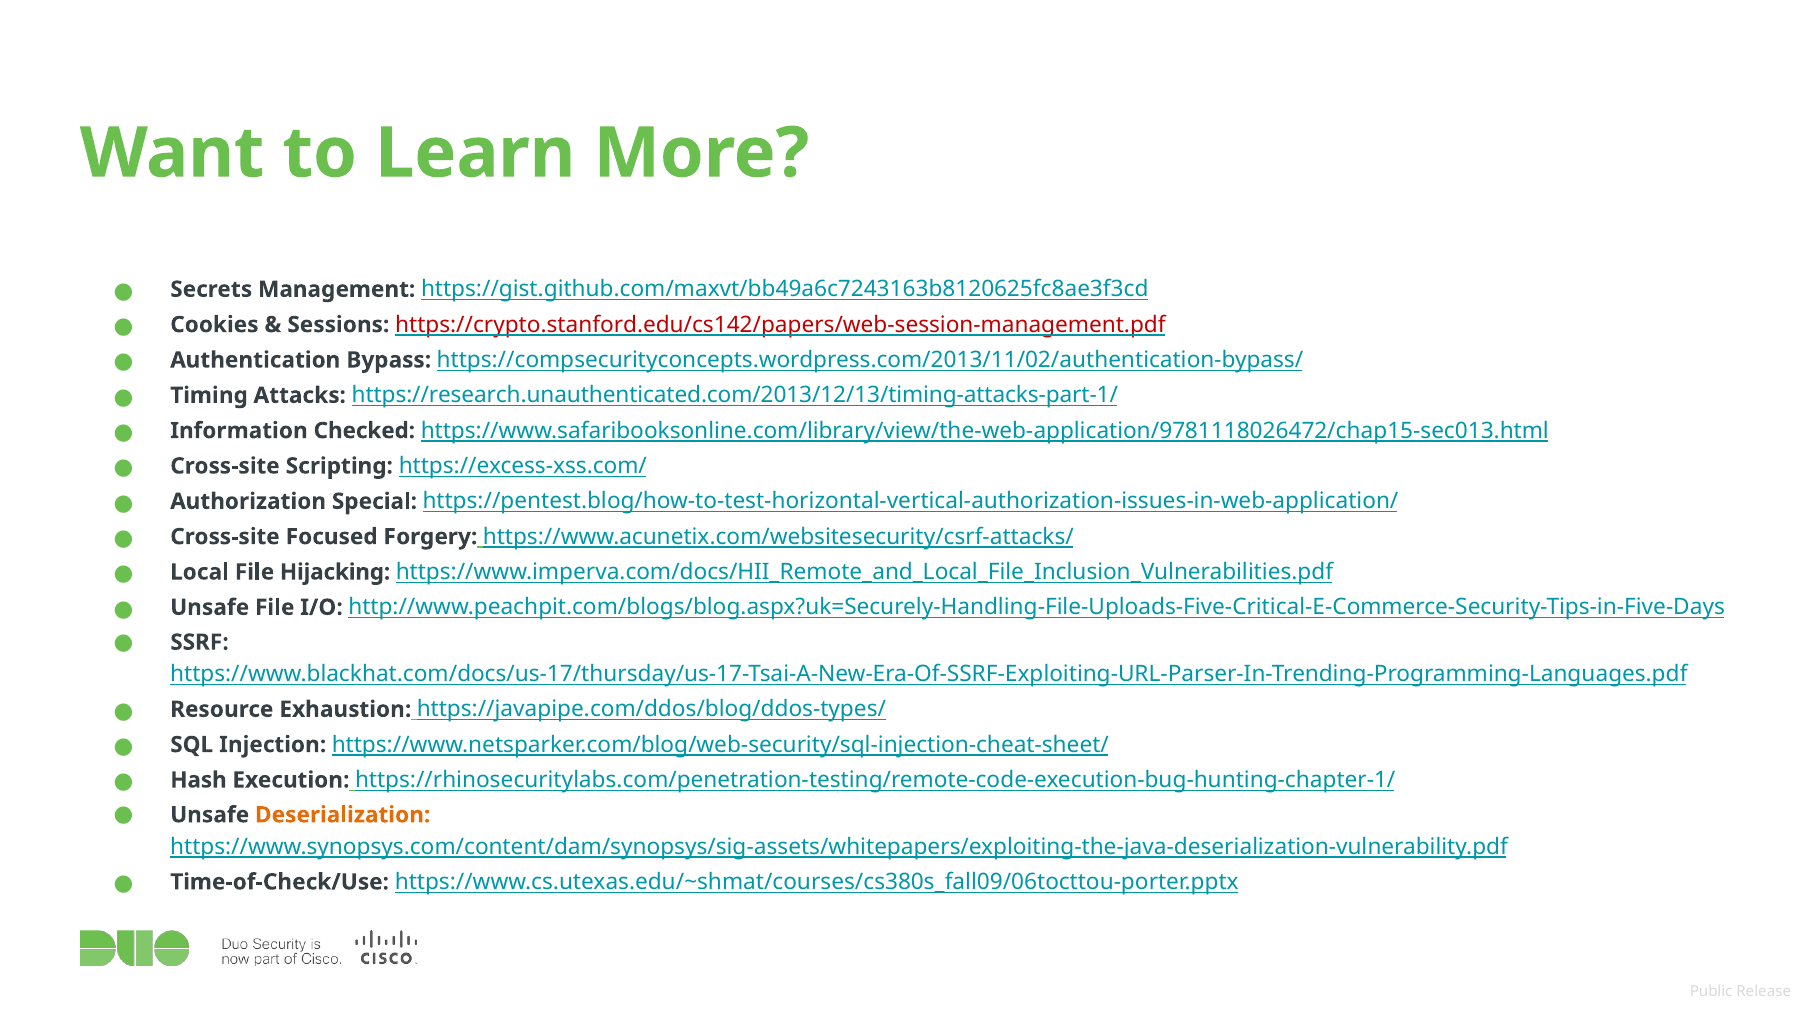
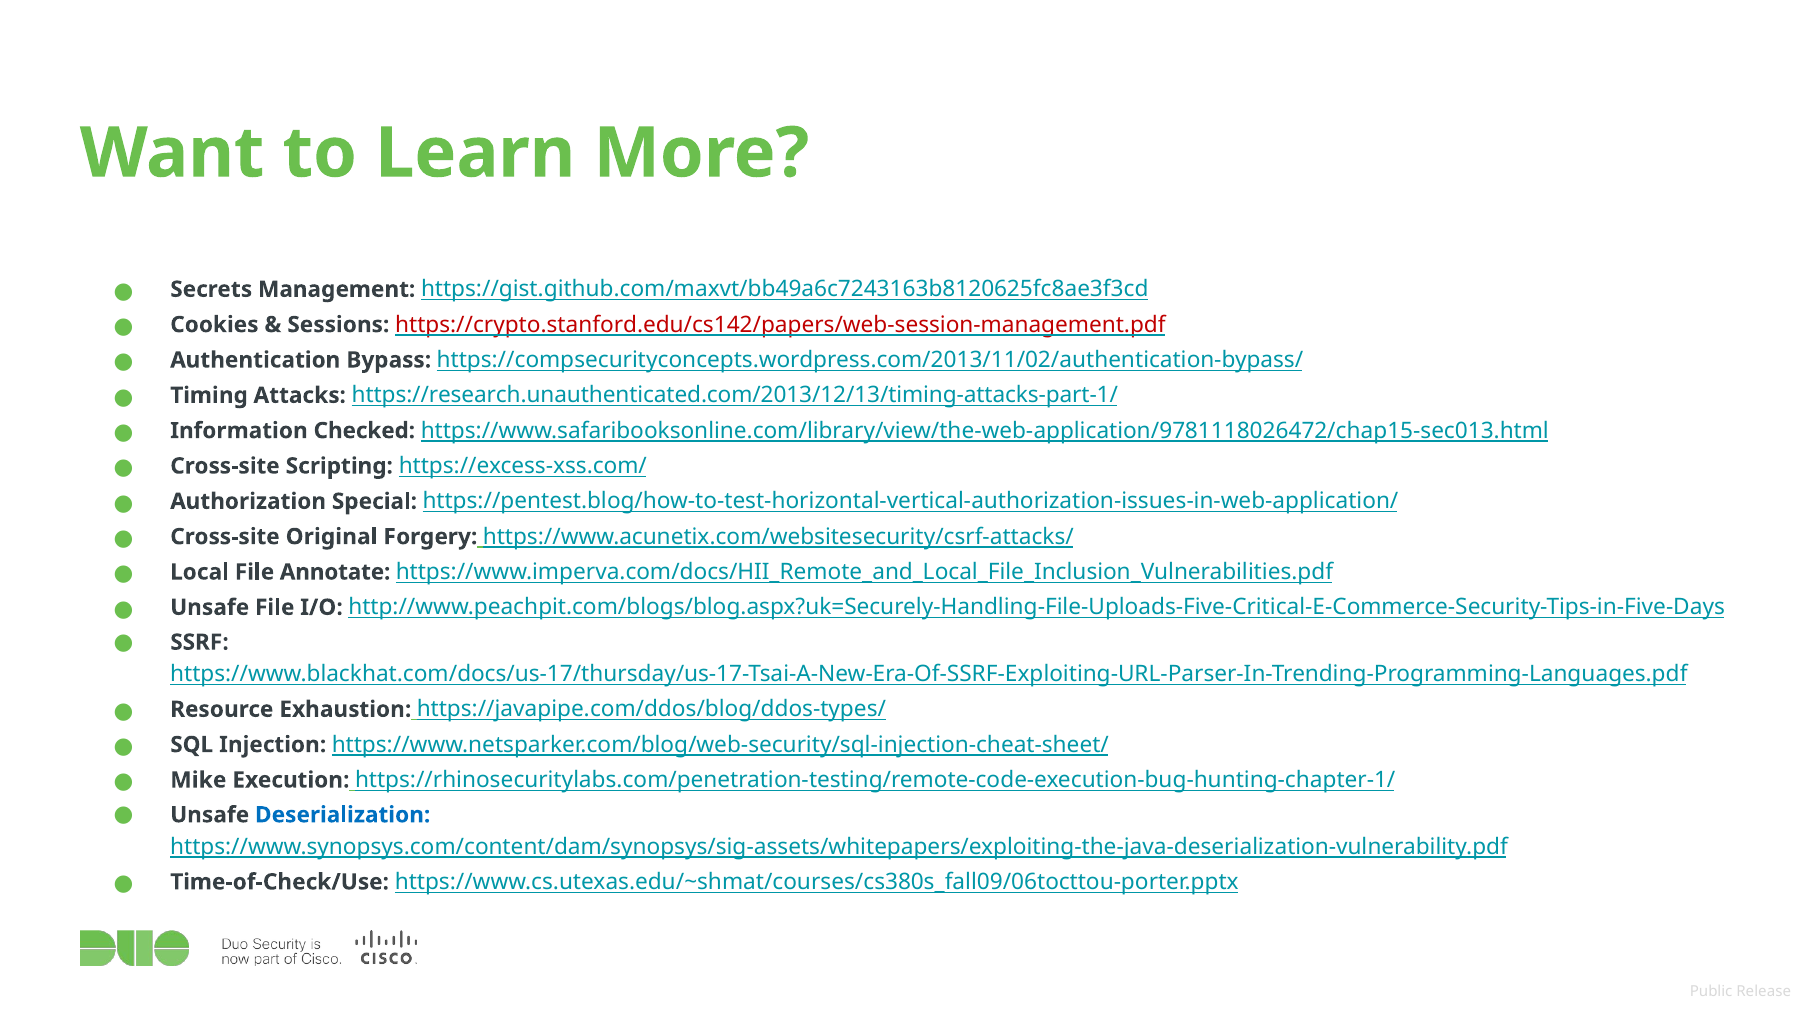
Focused: Focused -> Original
Hijacking: Hijacking -> Annotate
Hash: Hash -> Mike
Deserialization colour: orange -> blue
